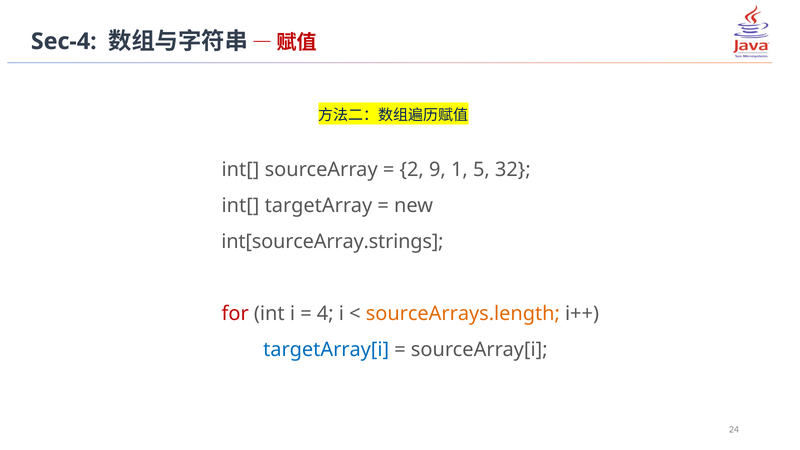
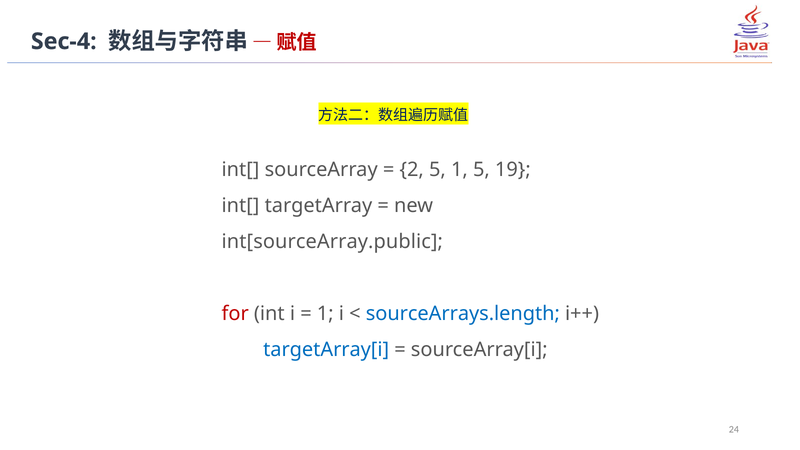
2 9: 9 -> 5
32: 32 -> 19
int[sourceArray.strings: int[sourceArray.strings -> int[sourceArray.public
4 at (325, 313): 4 -> 1
sourceArrays.length colour: orange -> blue
